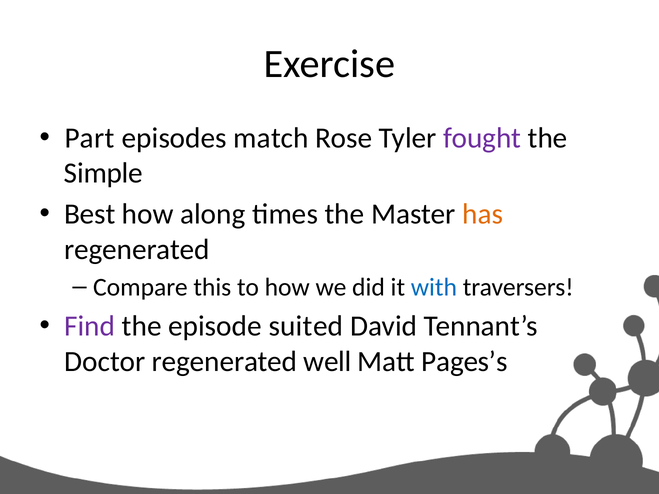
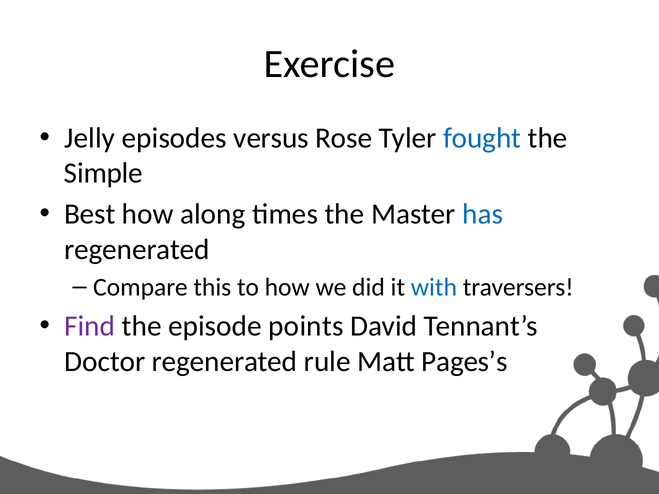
Part: Part -> Jelly
match: match -> versus
fought colour: purple -> blue
has colour: orange -> blue
suited: suited -> points
well: well -> rule
